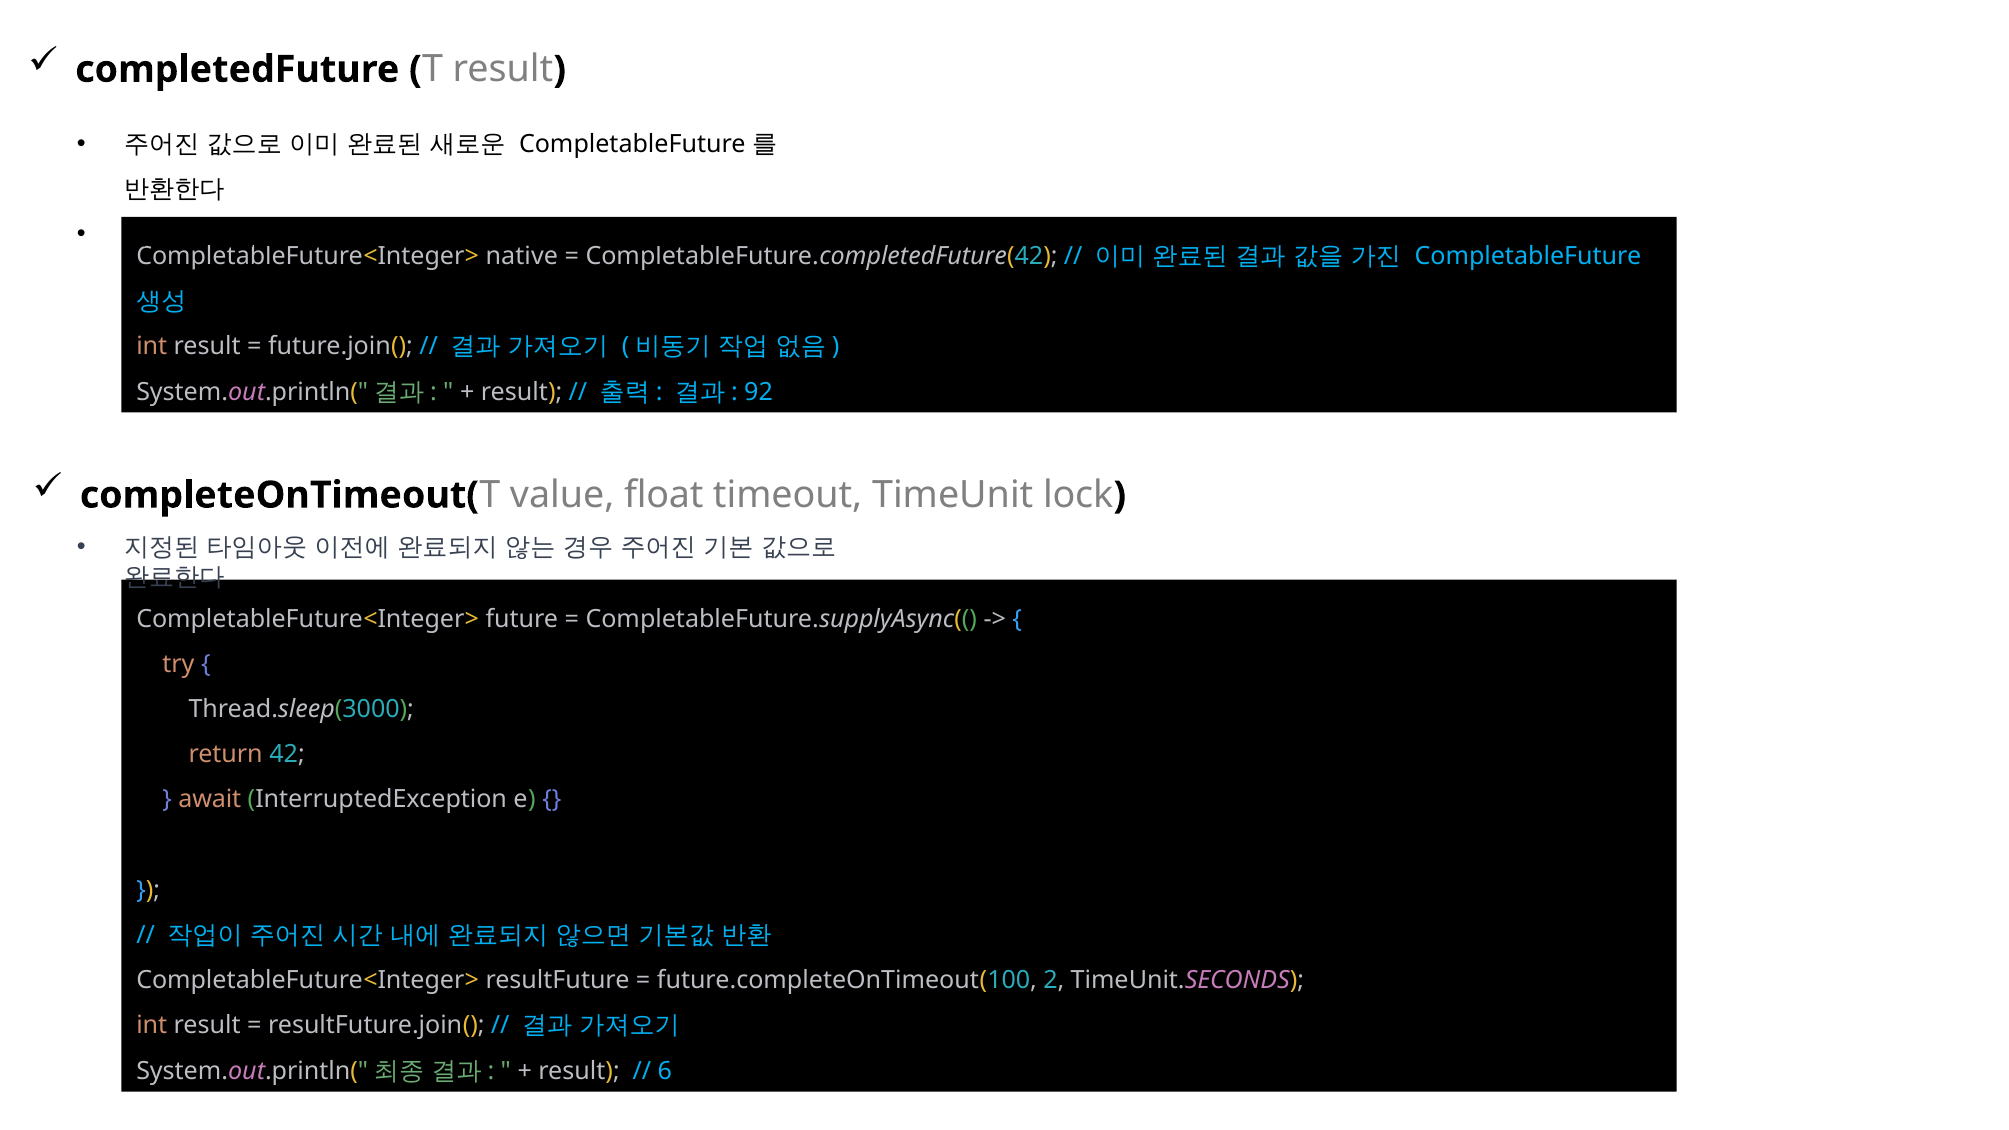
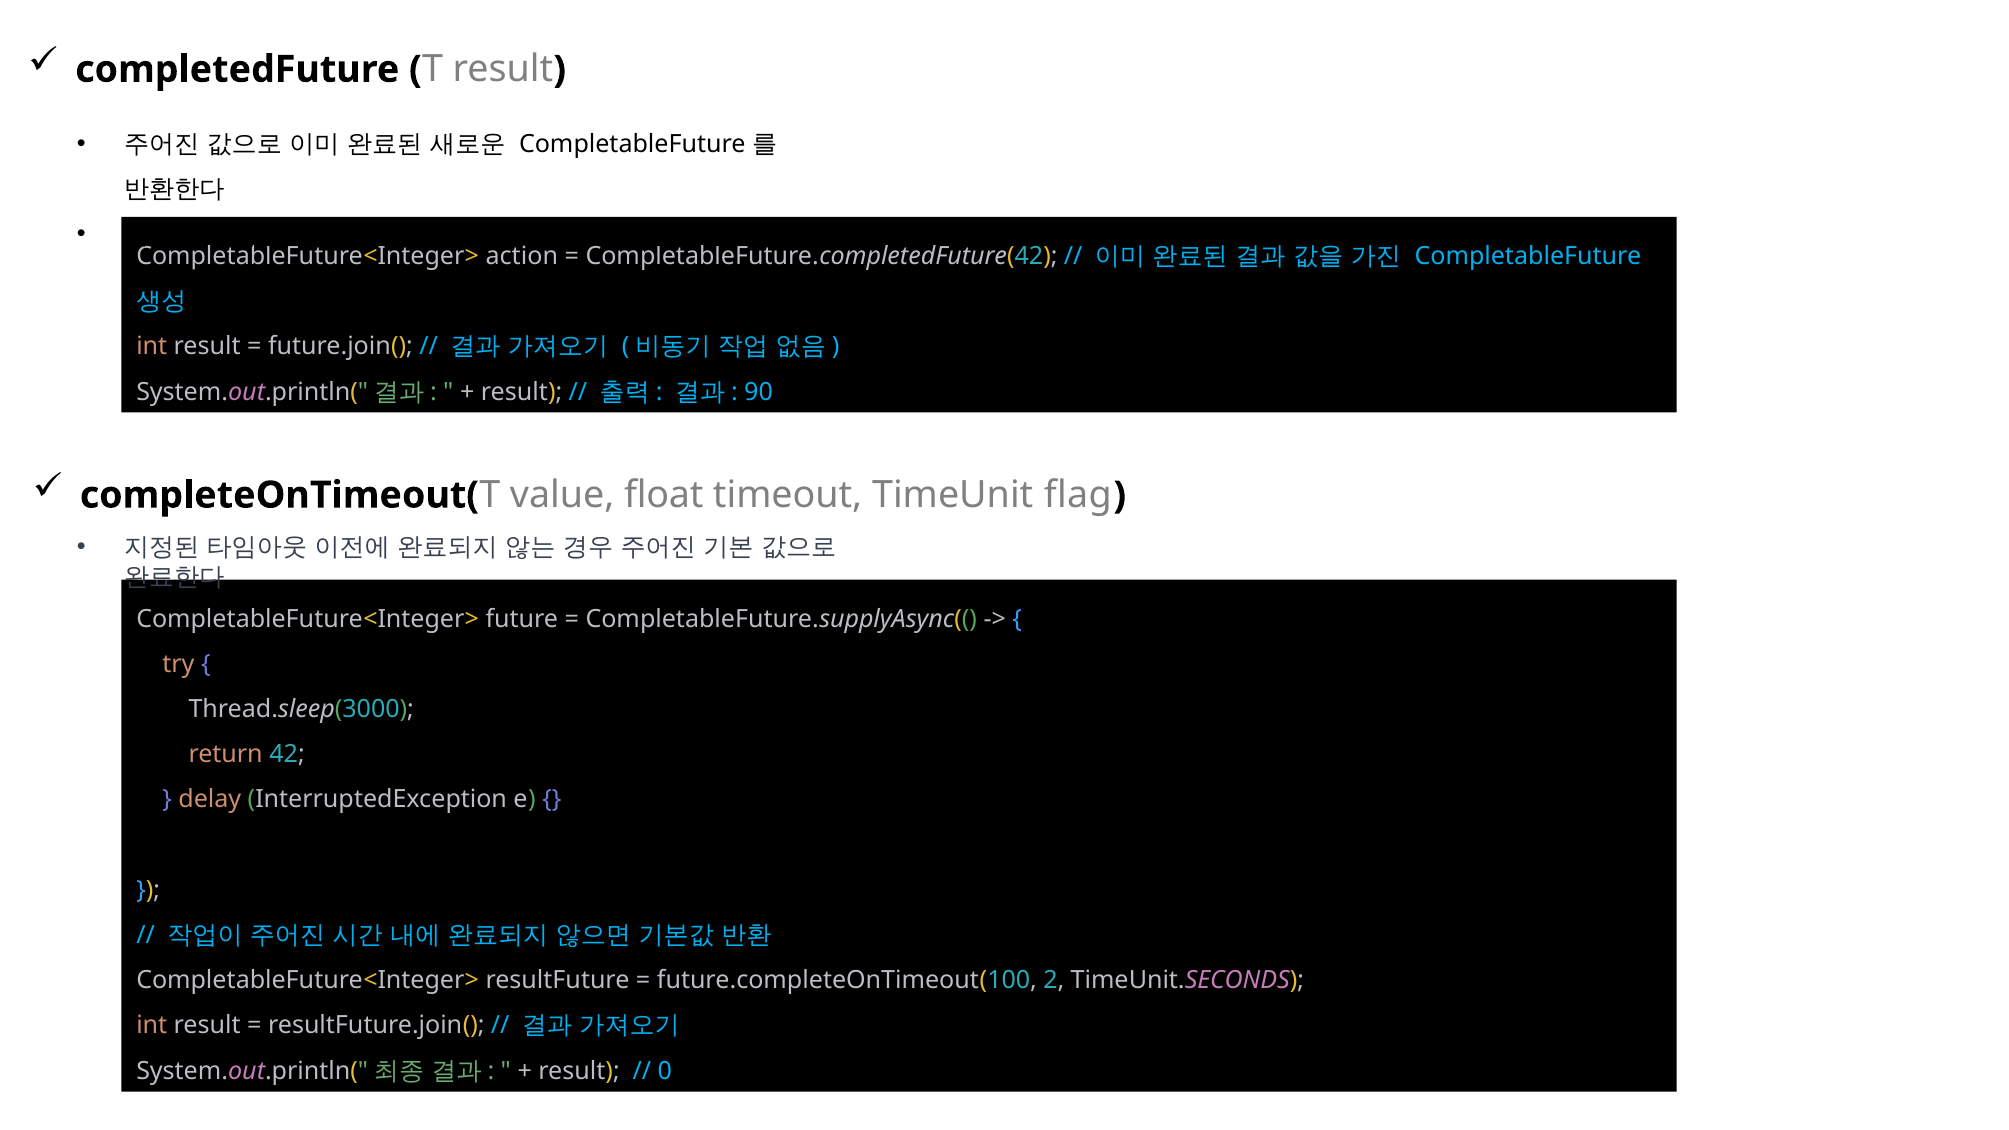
native: native -> action
92: 92 -> 90
lock: lock -> flag
await: await -> delay
6: 6 -> 0
